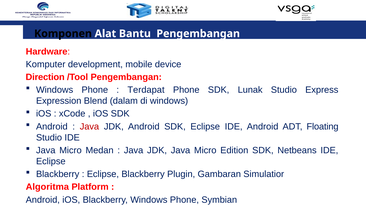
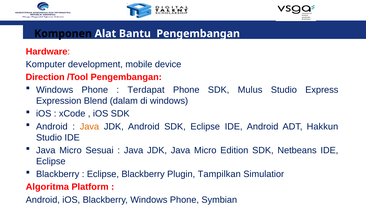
Lunak: Lunak -> Mulus
Java at (89, 126) colour: red -> orange
Floating: Floating -> Hakkun
Medan: Medan -> Sesuai
Gambaran: Gambaran -> Tampilkan
